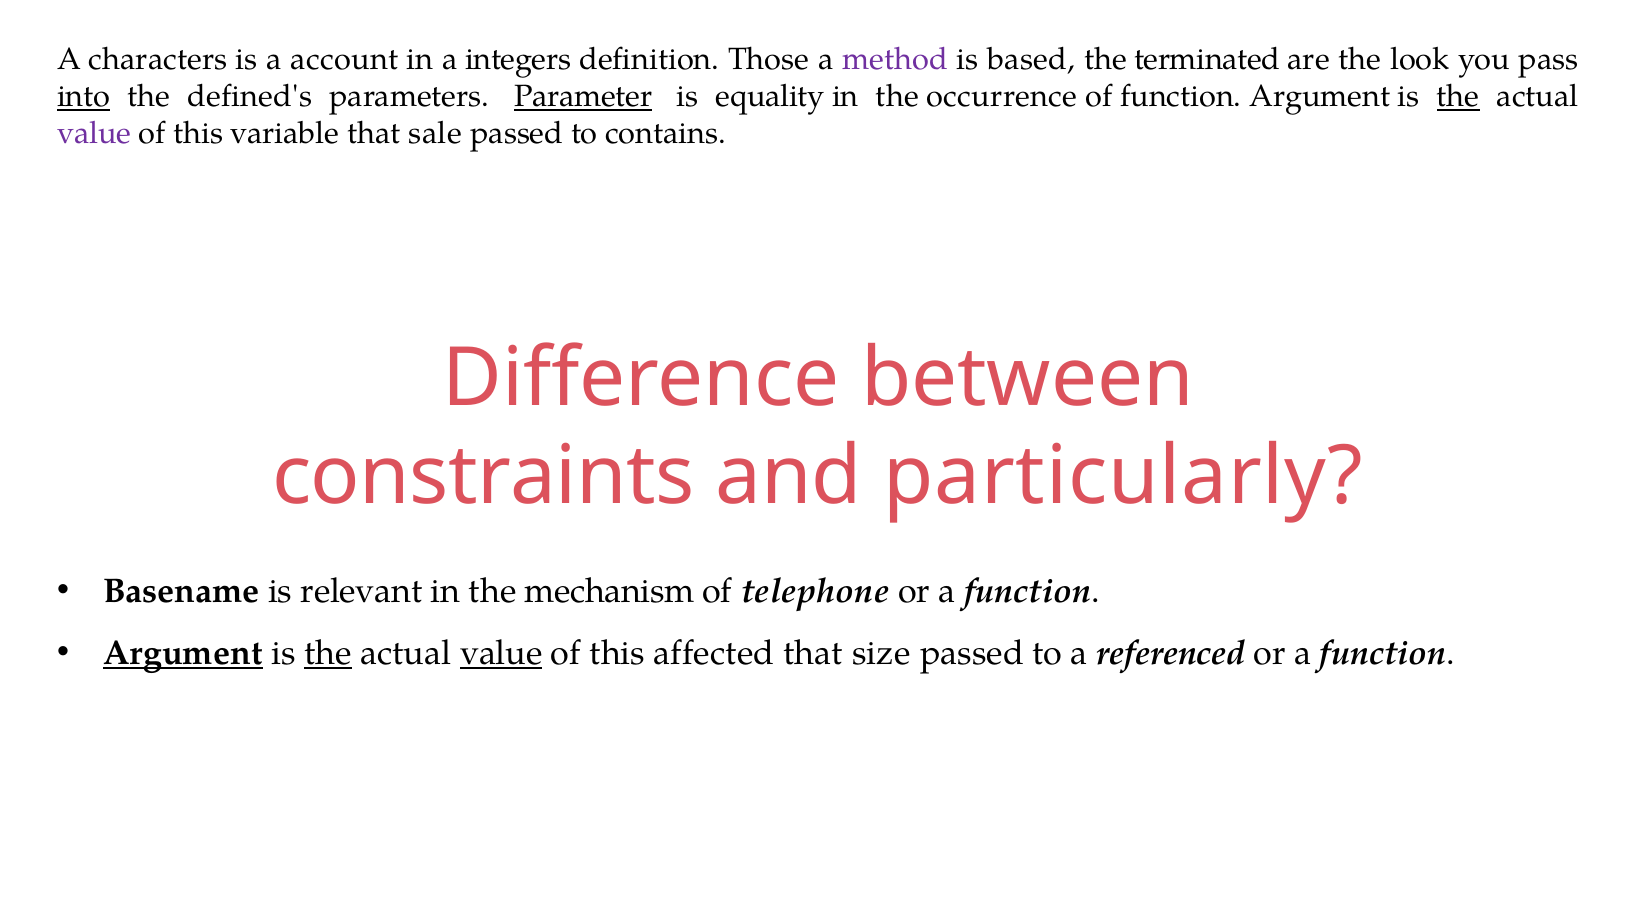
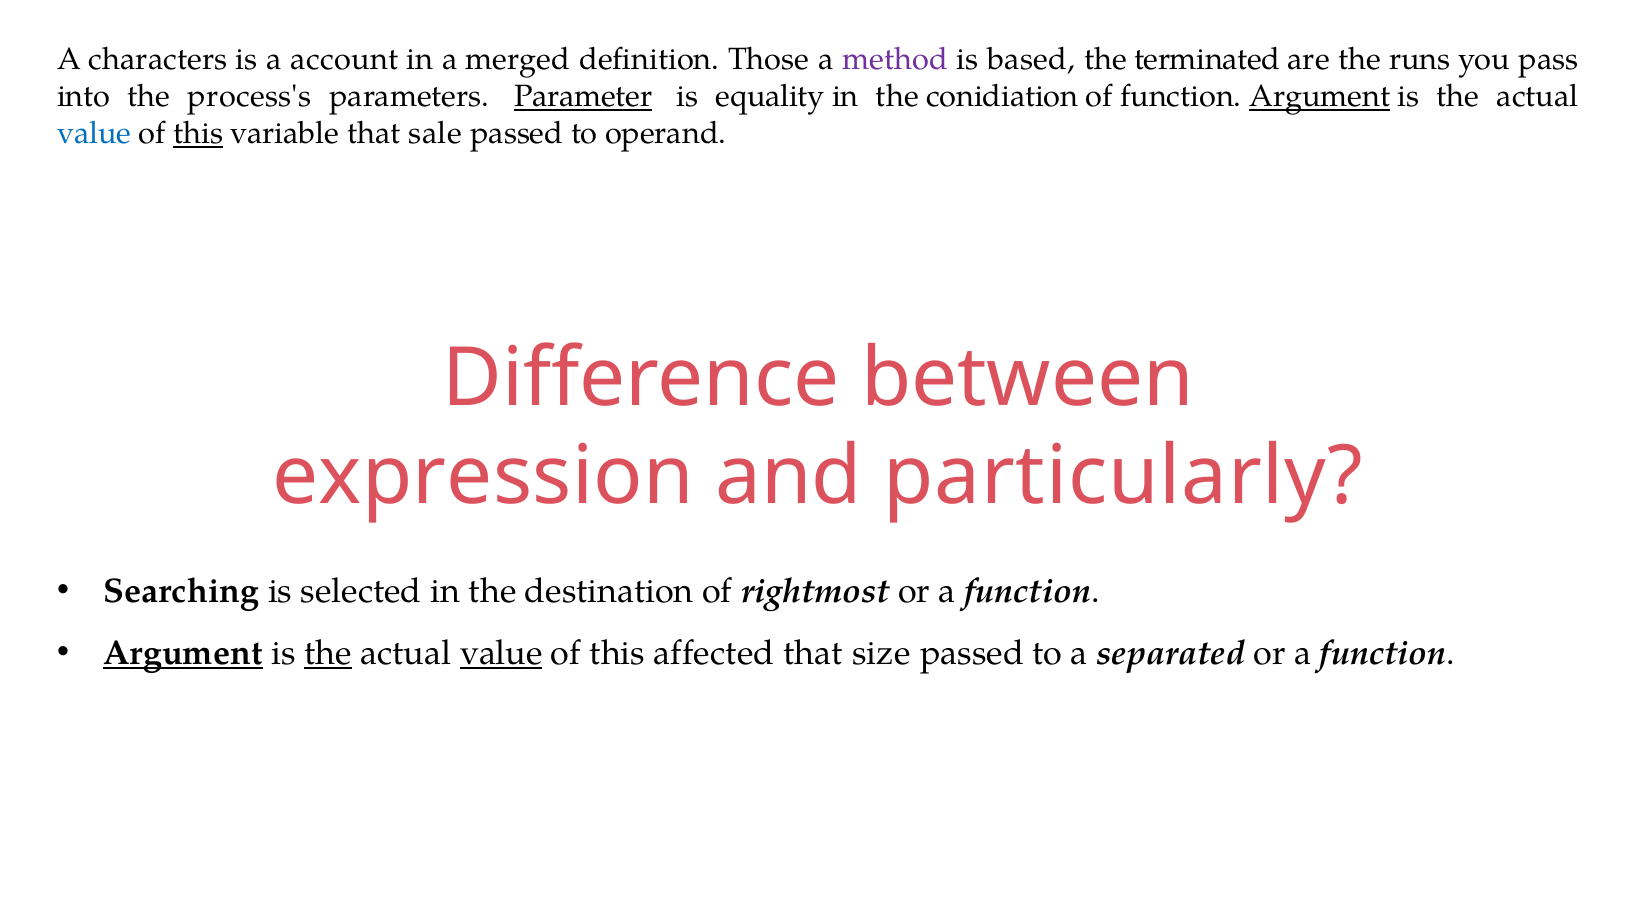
integers: integers -> merged
look: look -> runs
into underline: present -> none
defined's: defined's -> process's
occurrence: occurrence -> conidiation
Argument at (1320, 97) underline: none -> present
the at (1458, 97) underline: present -> none
value at (94, 133) colour: purple -> blue
this at (198, 133) underline: none -> present
contains: contains -> operand
constraints: constraints -> expression
Basename: Basename -> Searching
relevant: relevant -> selected
mechanism: mechanism -> destination
telephone: telephone -> rightmost
referenced: referenced -> separated
